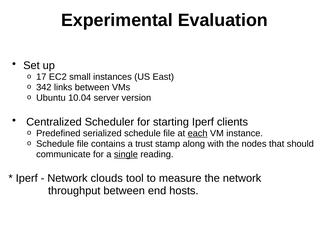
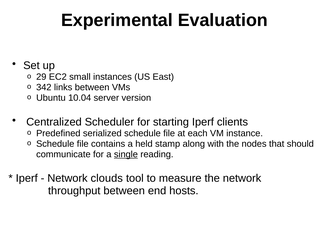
17: 17 -> 29
each underline: present -> none
trust: trust -> held
